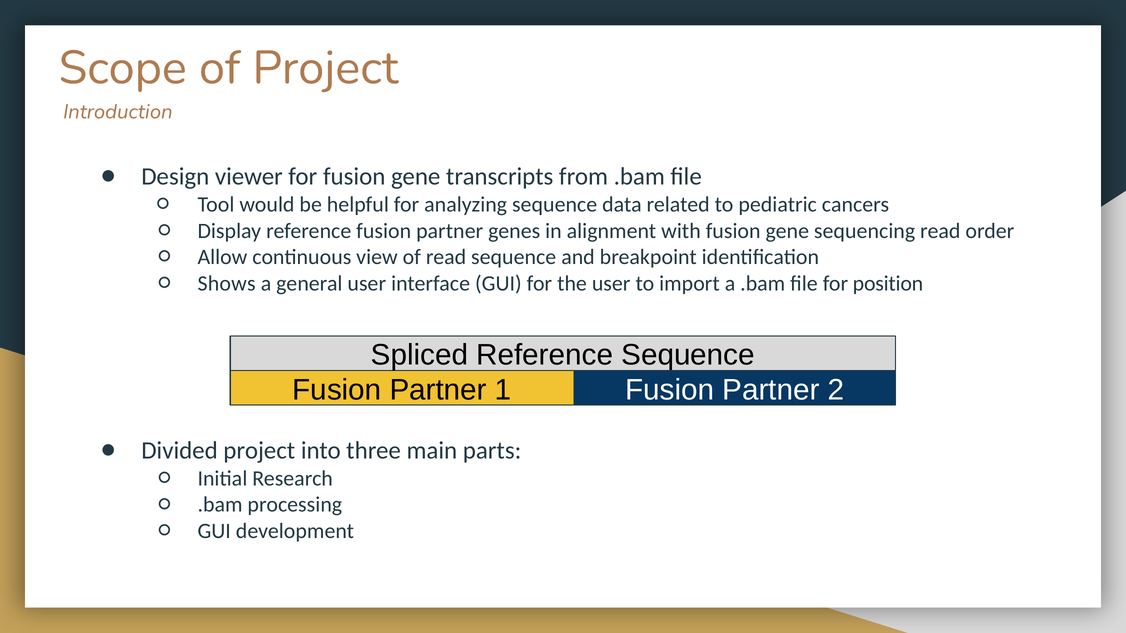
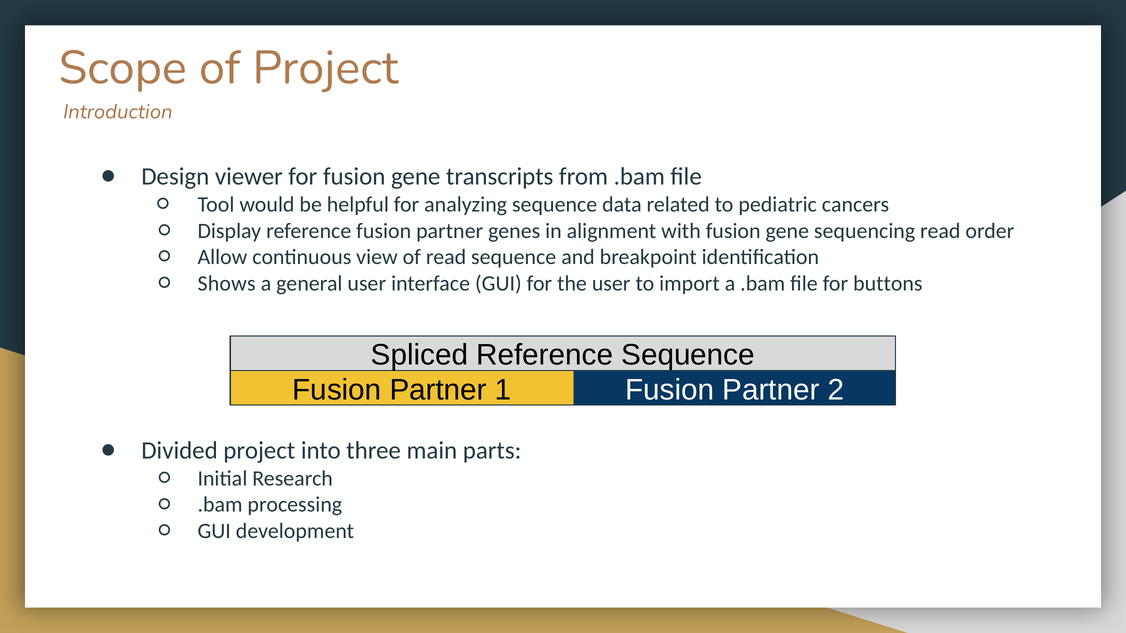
position: position -> buttons
